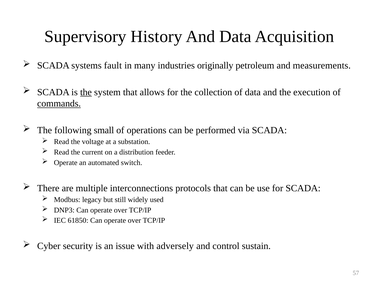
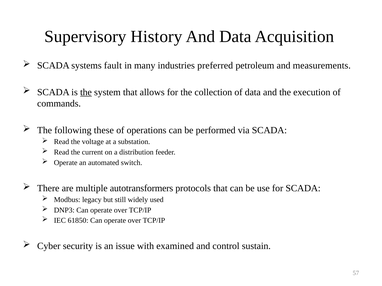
originally: originally -> preferred
commands underline: present -> none
small: small -> these
interconnections: interconnections -> autotransformers
adversely: adversely -> examined
